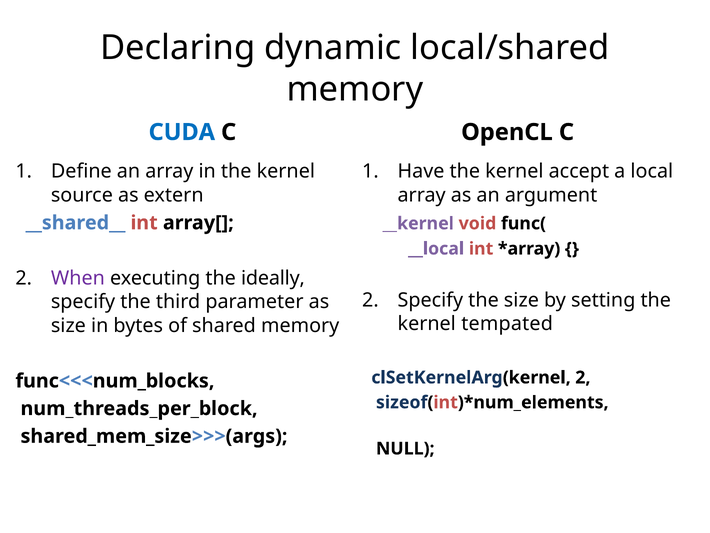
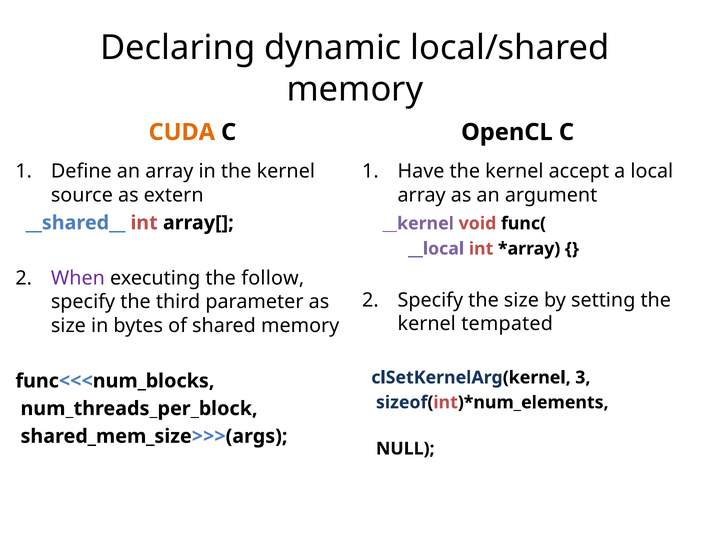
CUDA colour: blue -> orange
ideally: ideally -> follow
clSetKernelArg(kernel 2: 2 -> 3
